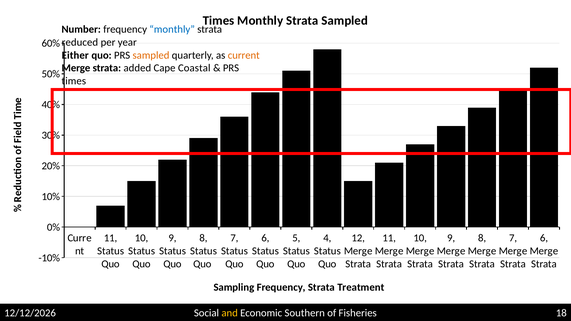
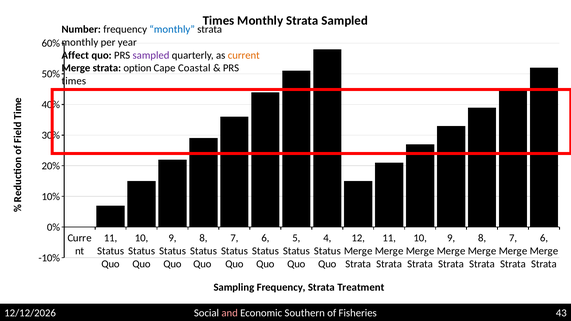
reduced at (80, 42): reduced -> monthly
Either: Either -> Affect
sampled at (151, 55) colour: orange -> purple
added: added -> option
and colour: yellow -> pink
18: 18 -> 43
